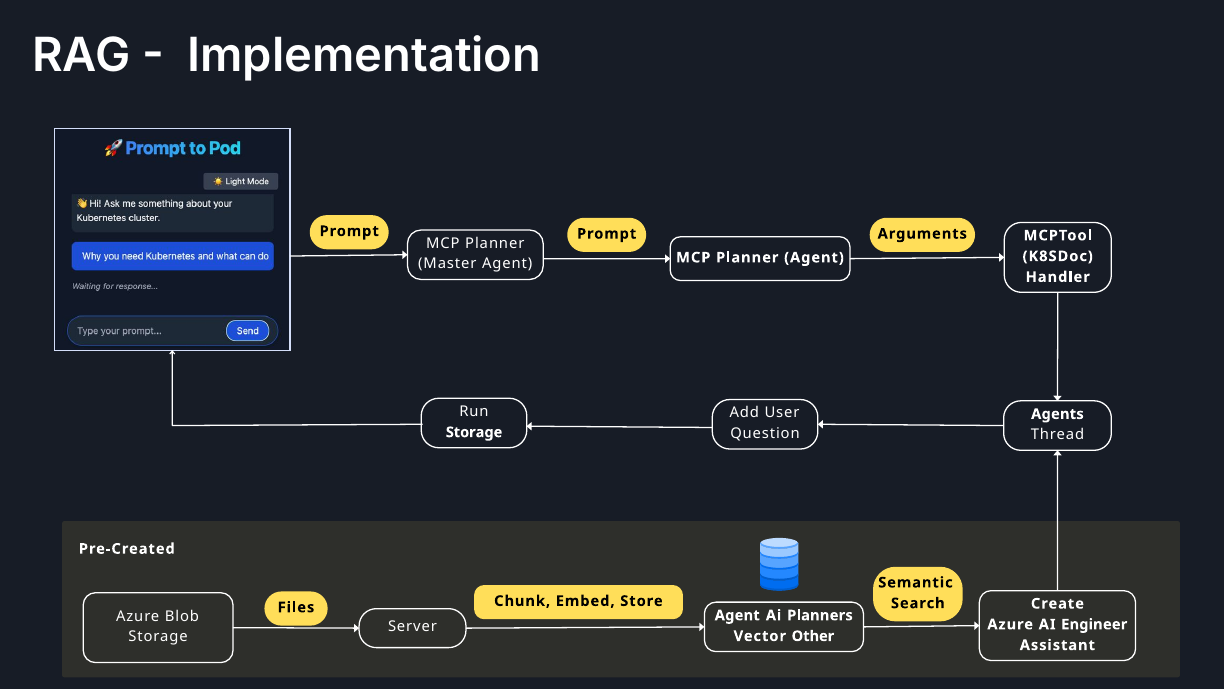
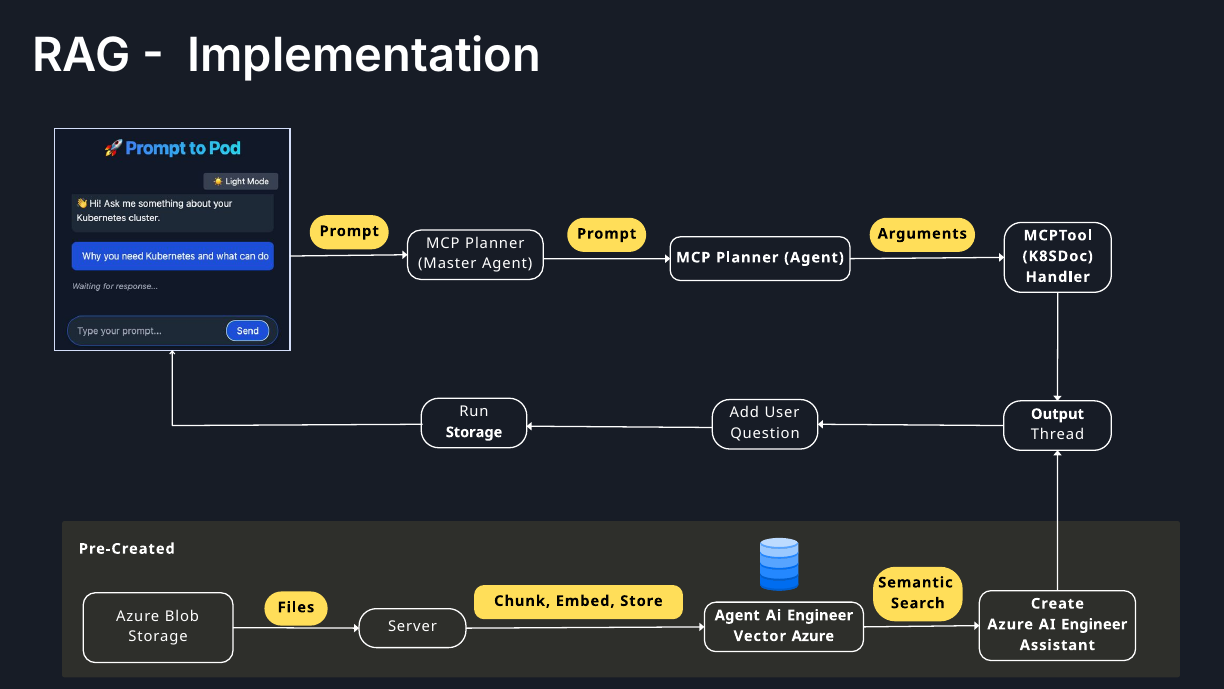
Agents: Agents -> Output
Planners at (820, 615): Planners -> Engineer
Vector Other: Other -> Azure
